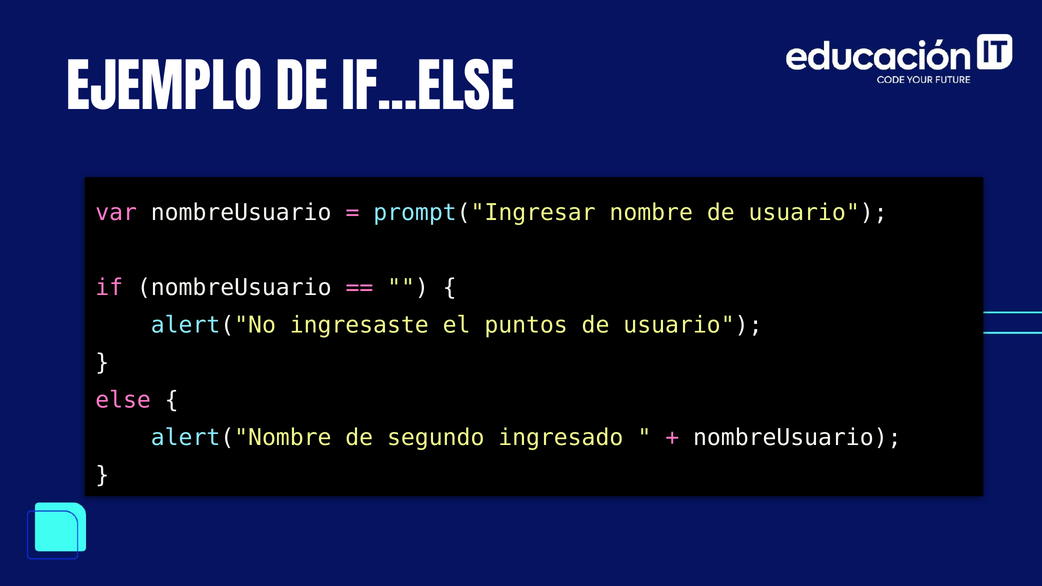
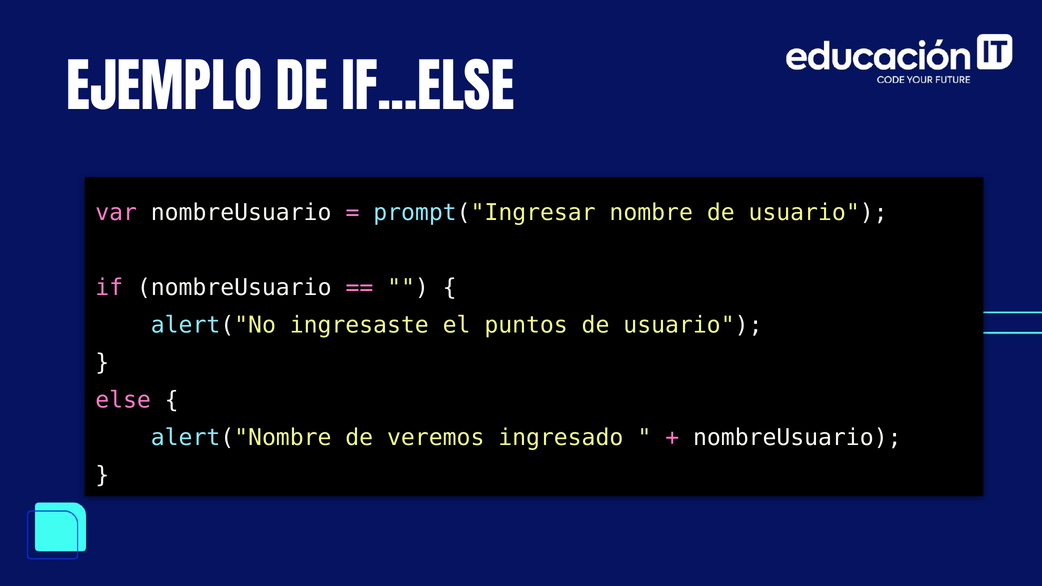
segundo: segundo -> veremos
